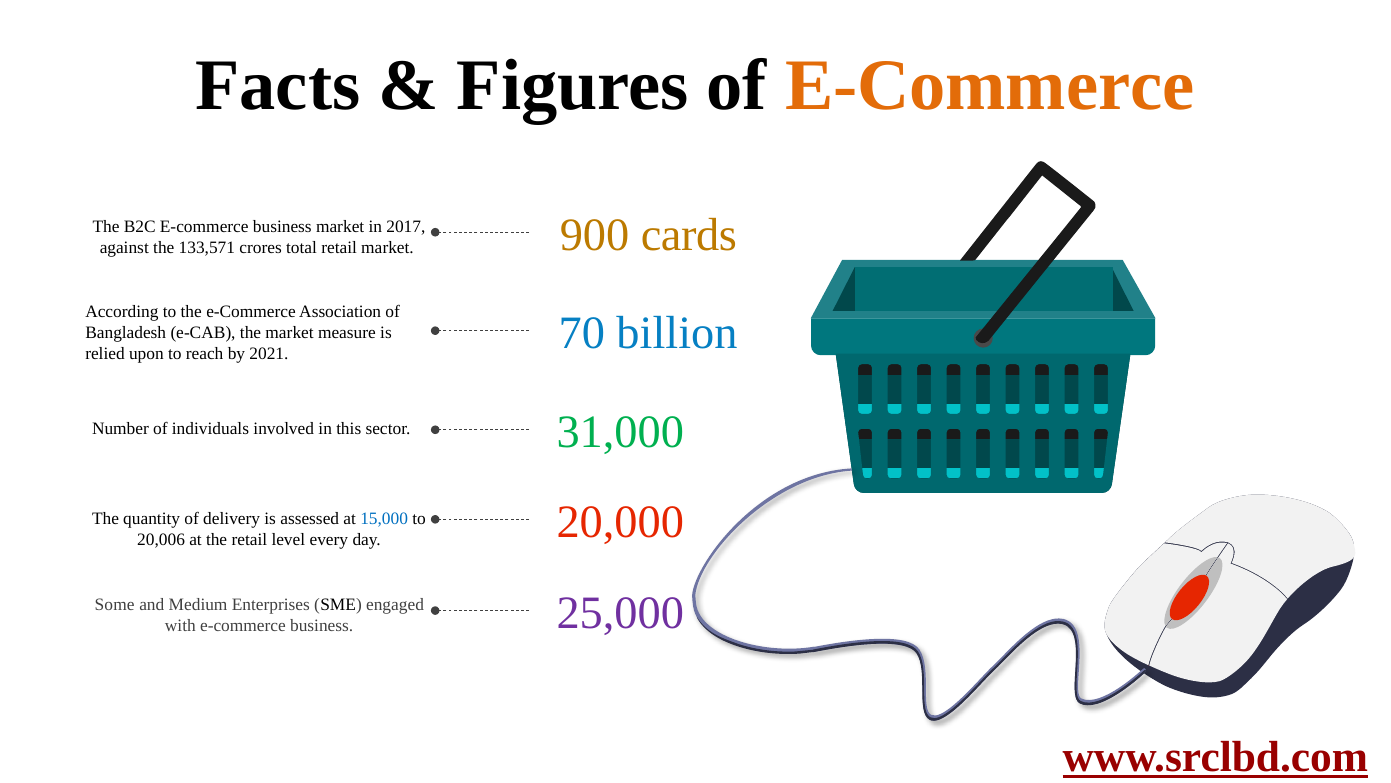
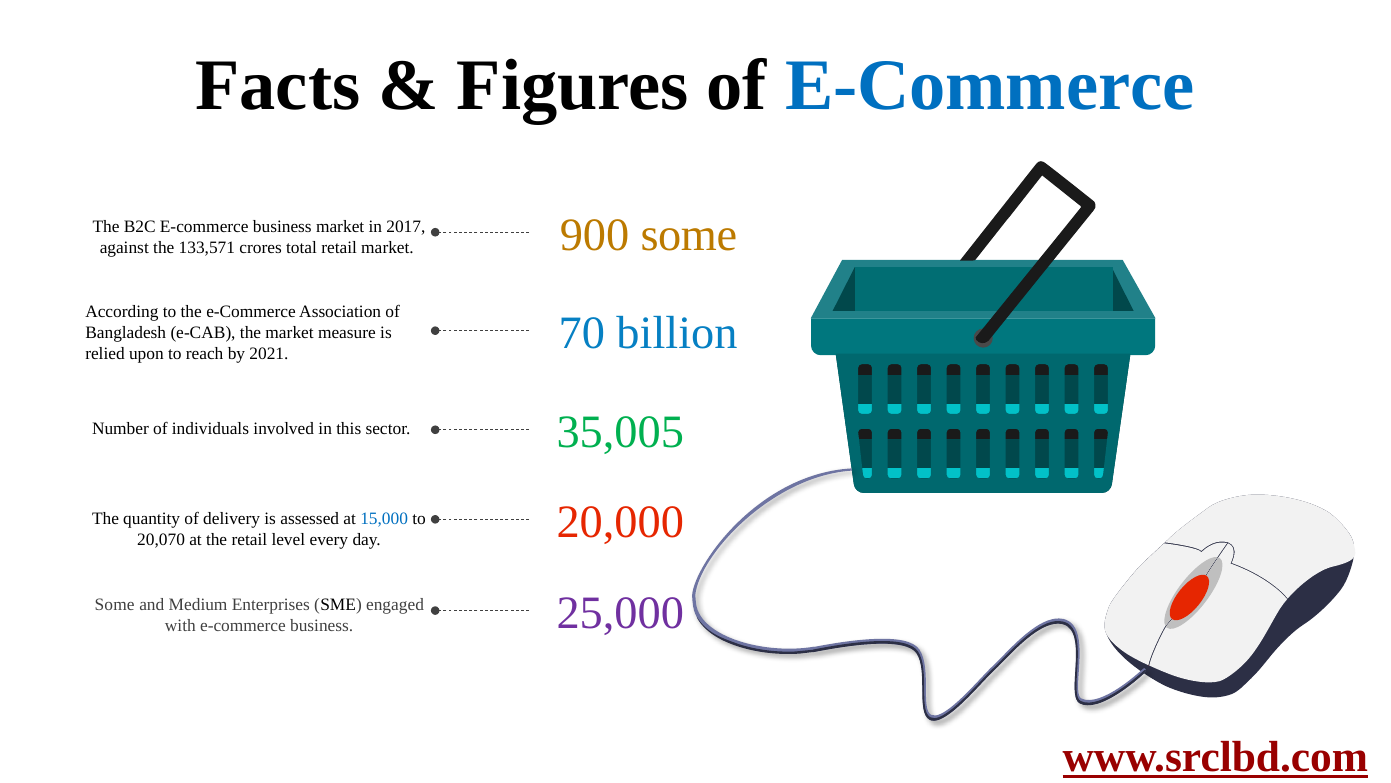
E-Commerce at (990, 86) colour: orange -> blue
900 cards: cards -> some
31,000: 31,000 -> 35,005
20,006: 20,006 -> 20,070
